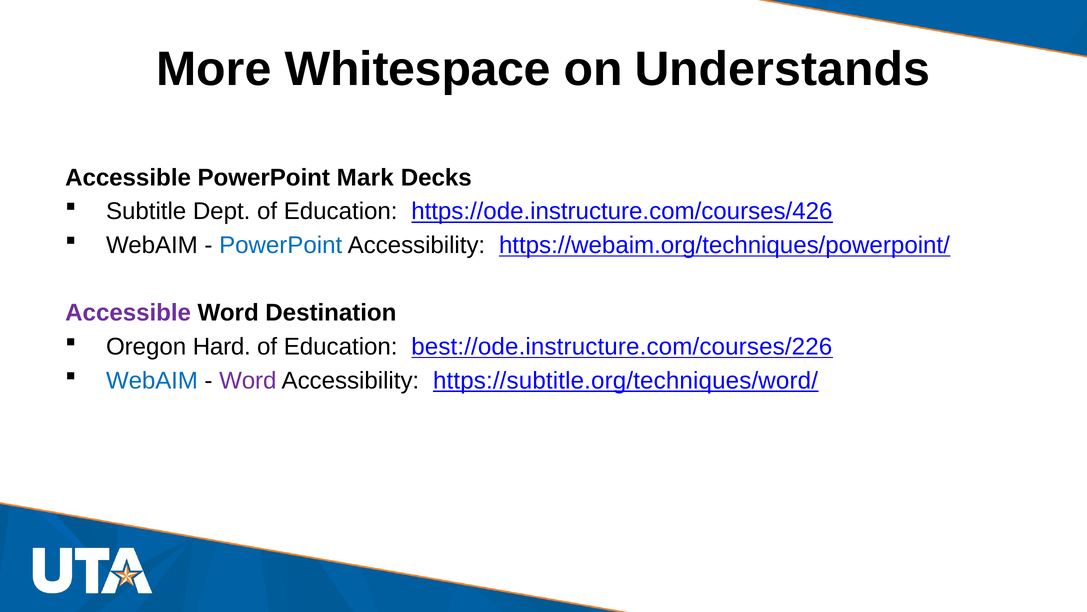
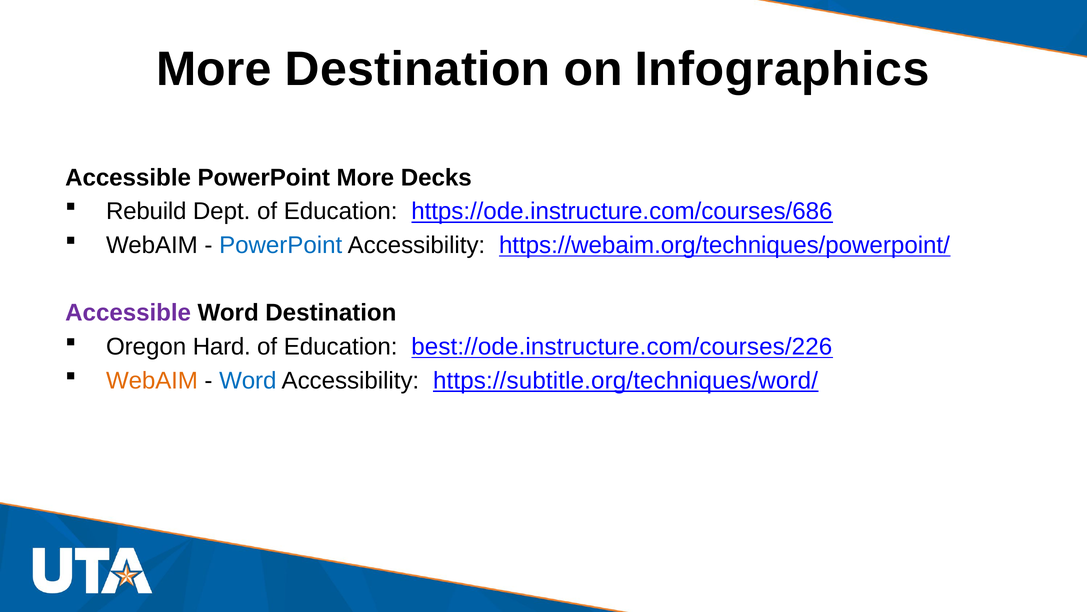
More Whitespace: Whitespace -> Destination
Understands: Understands -> Infographics
PowerPoint Mark: Mark -> More
Subtitle: Subtitle -> Rebuild
https://ode.instructure.com/courses/426: https://ode.instructure.com/courses/426 -> https://ode.instructure.com/courses/686
WebAIM at (152, 380) colour: blue -> orange
Word at (248, 380) colour: purple -> blue
